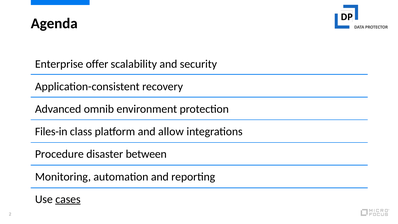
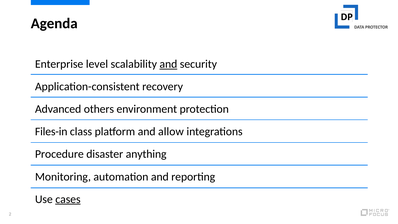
offer: offer -> level
and at (168, 64) underline: none -> present
omnib: omnib -> others
between: between -> anything
